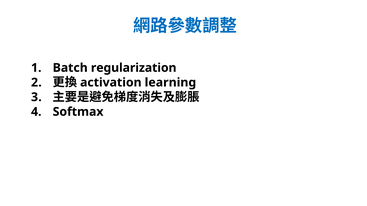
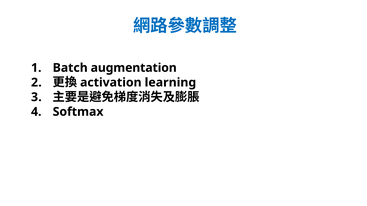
regularization: regularization -> augmentation
